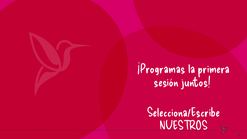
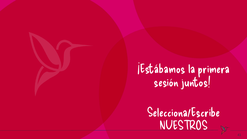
¡Programas: ¡Programas -> ¡Estábamos
